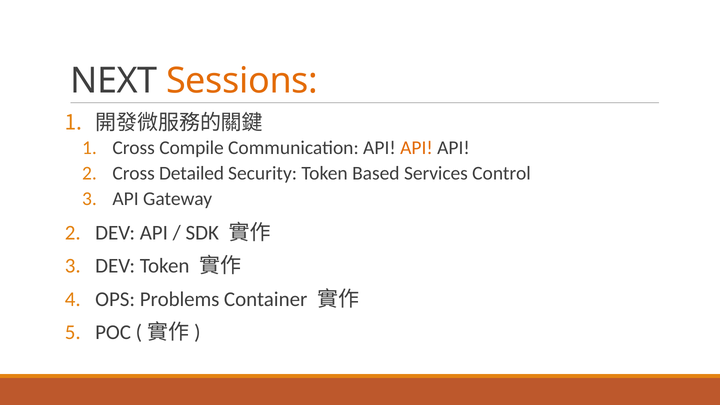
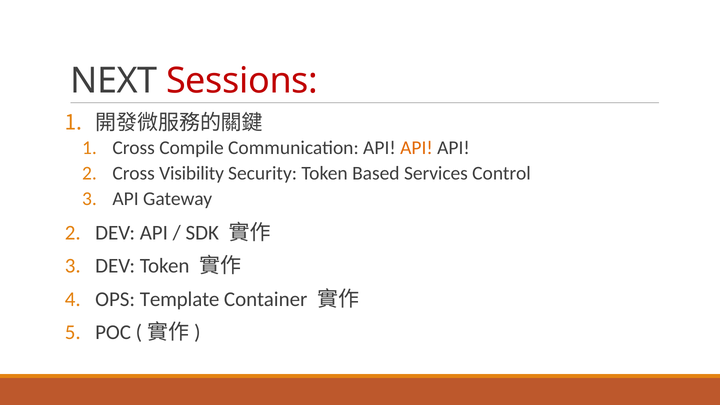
Sessions colour: orange -> red
Detailed: Detailed -> Visibility
Problems: Problems -> Template
